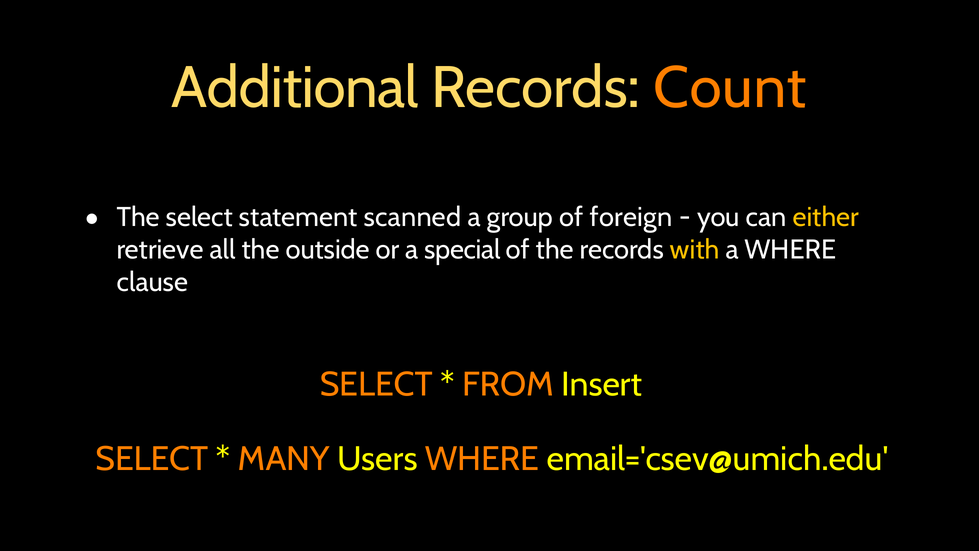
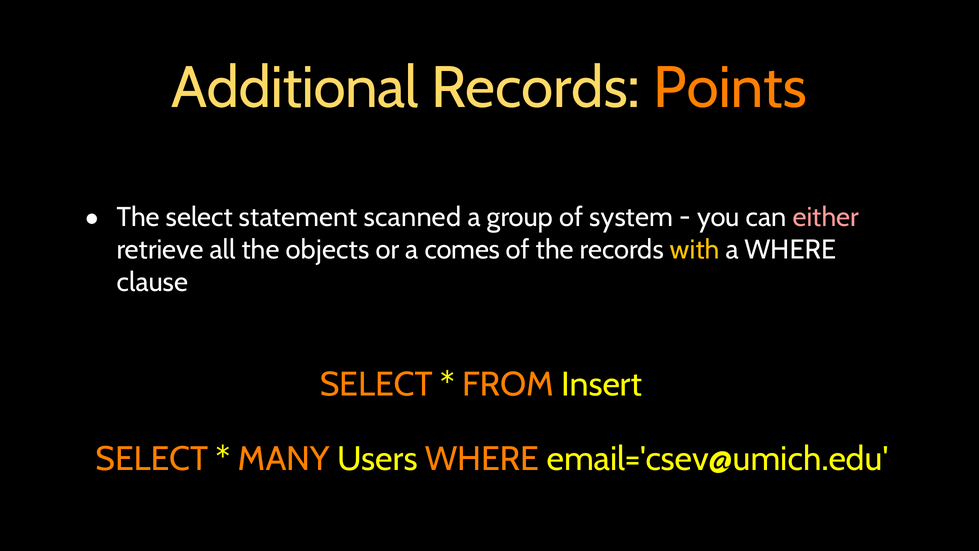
Count: Count -> Points
foreign: foreign -> system
either colour: yellow -> pink
outside: outside -> objects
special: special -> comes
